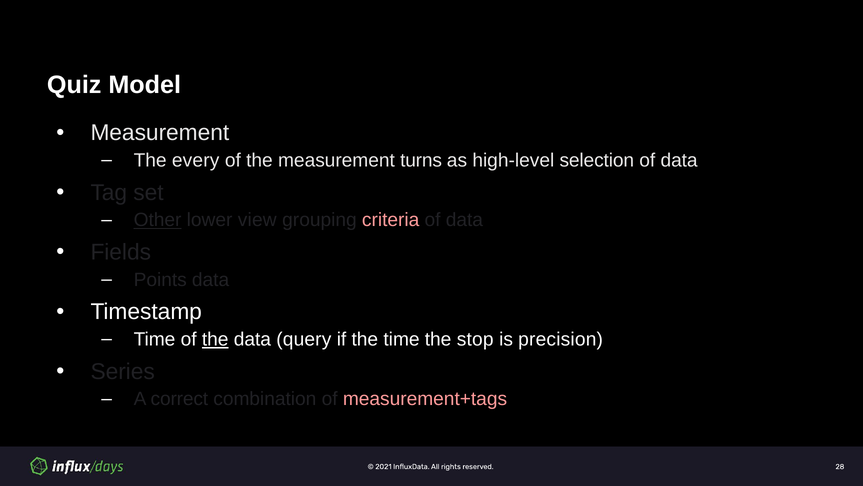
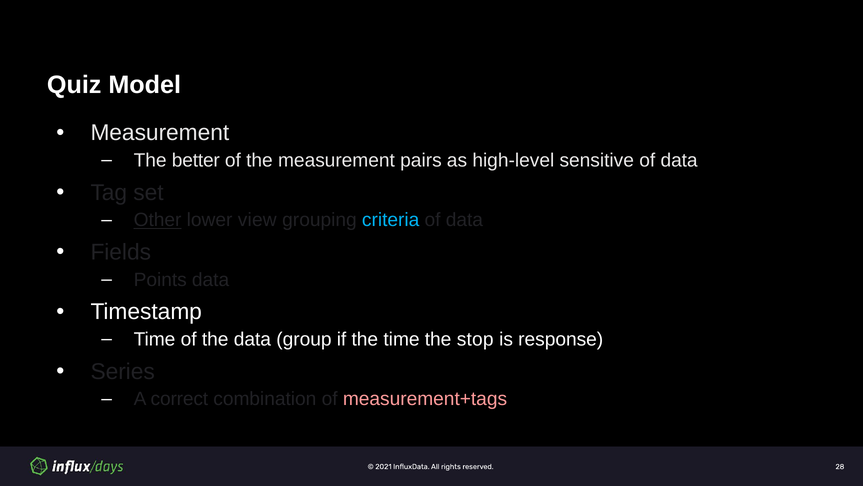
every: every -> better
turns: turns -> pairs
selection: selection -> sensitive
criteria colour: pink -> light blue
the at (215, 339) underline: present -> none
query: query -> group
precision: precision -> response
